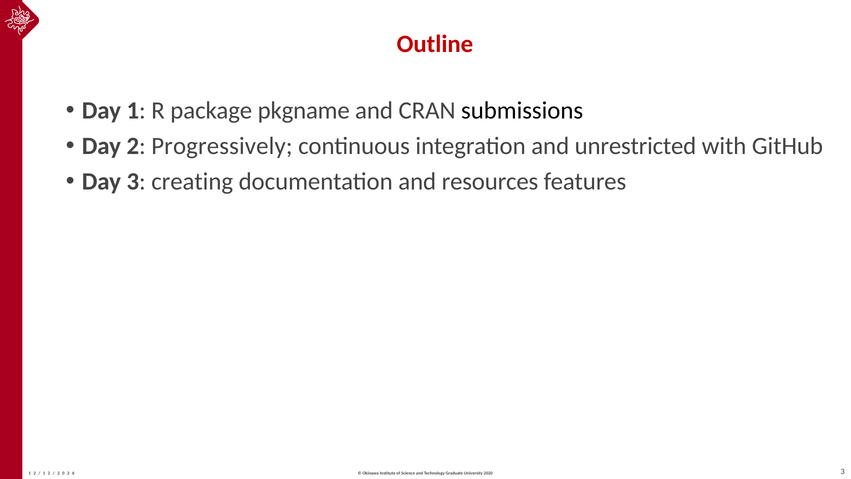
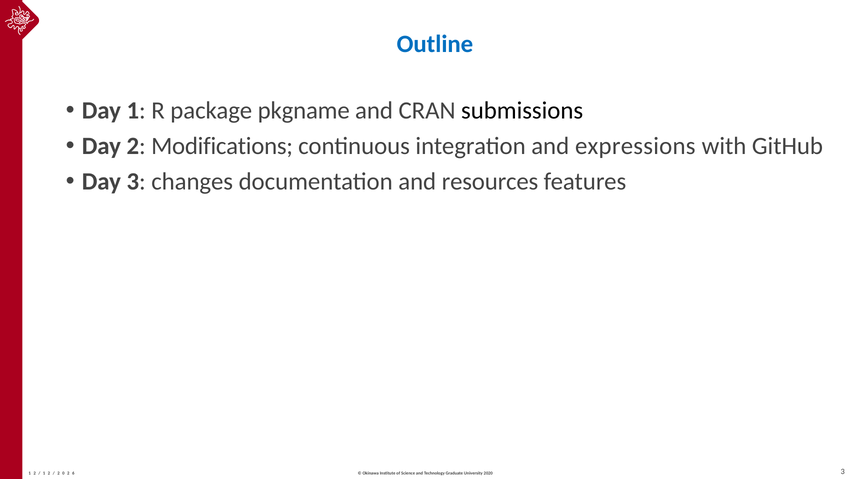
Outline colour: red -> blue
Progressively: Progressively -> Modifications
unrestricted: unrestricted -> expressions
creating: creating -> changes
